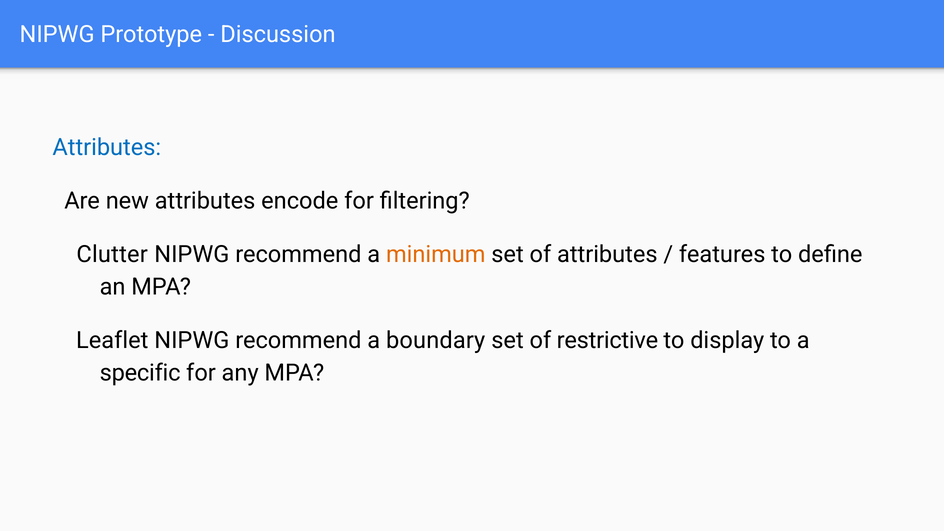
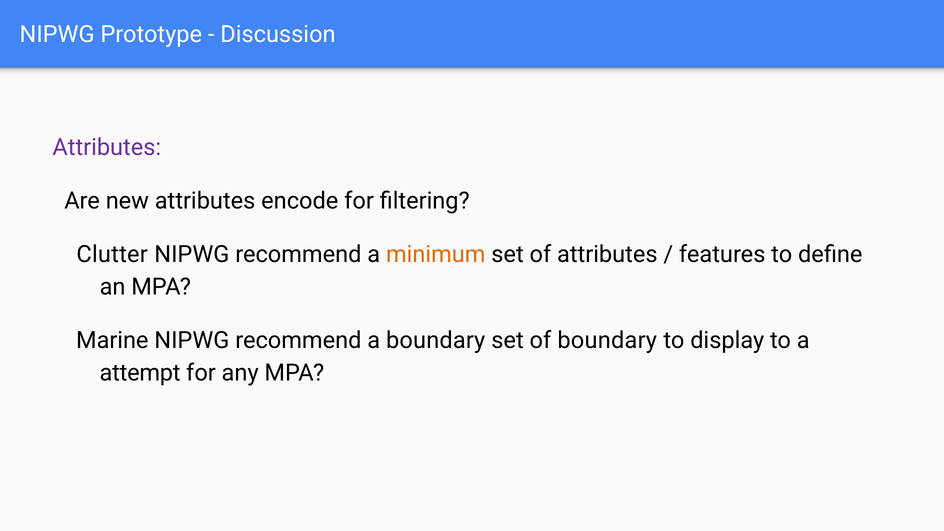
Attributes at (107, 147) colour: blue -> purple
Leaflet: Leaflet -> Marine
of restrictive: restrictive -> boundary
specific: specific -> attempt
